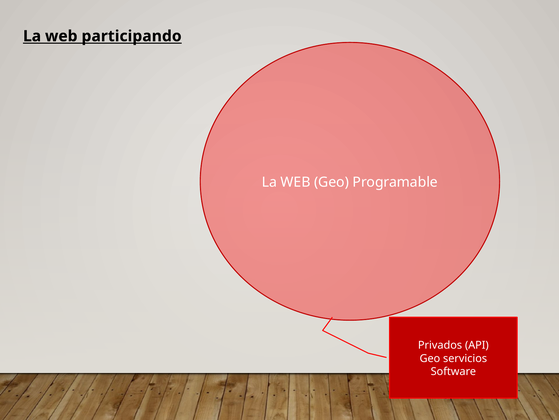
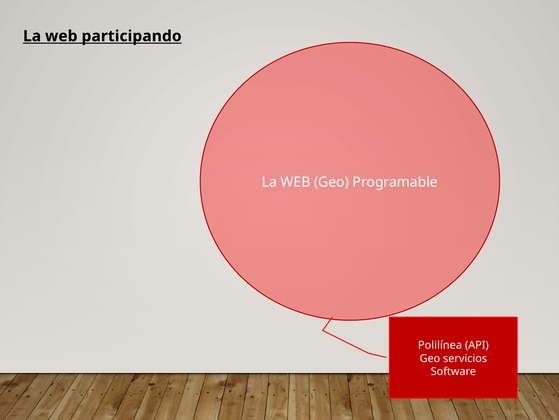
Privados: Privados -> Polilínea
